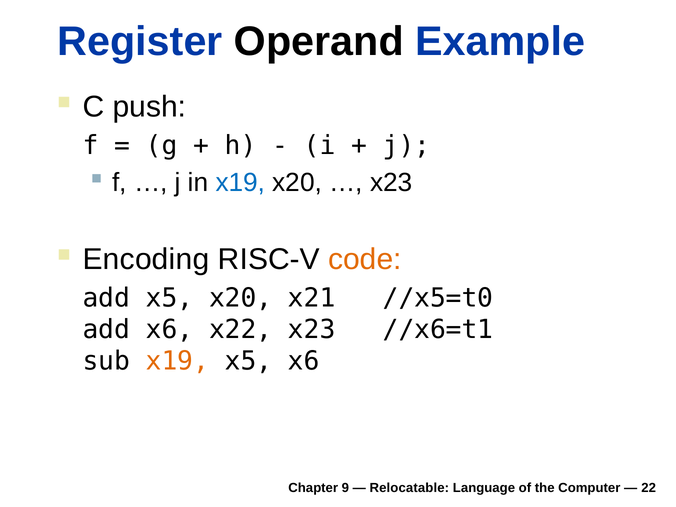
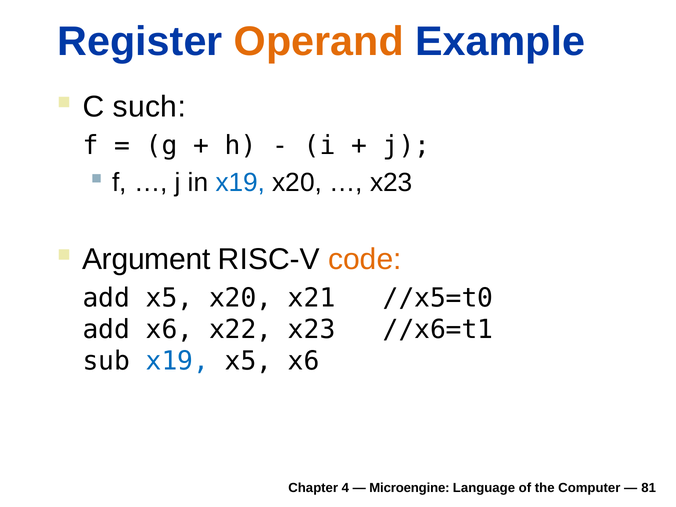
Operand colour: black -> orange
push: push -> such
Encoding: Encoding -> Argument
x19 at (177, 361) colour: orange -> blue
9: 9 -> 4
Relocatable: Relocatable -> Microengine
22: 22 -> 81
